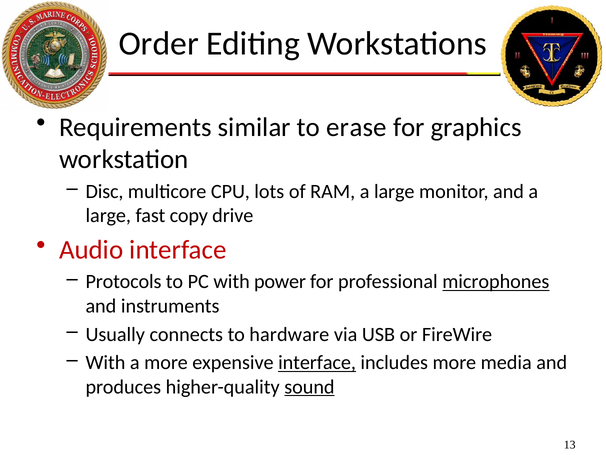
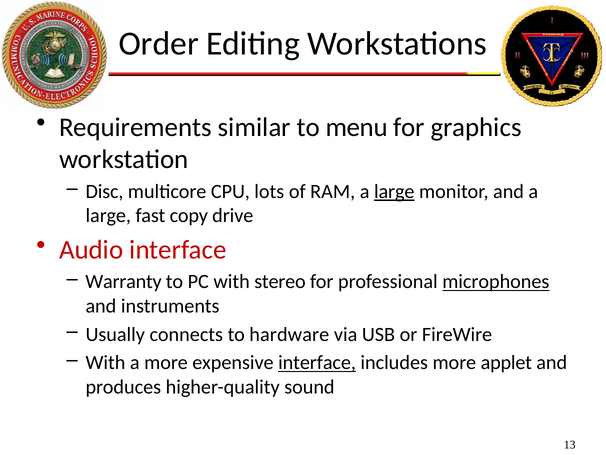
erase: erase -> menu
large at (394, 191) underline: none -> present
Protocols: Protocols -> Warranty
power: power -> stereo
media: media -> applet
sound underline: present -> none
